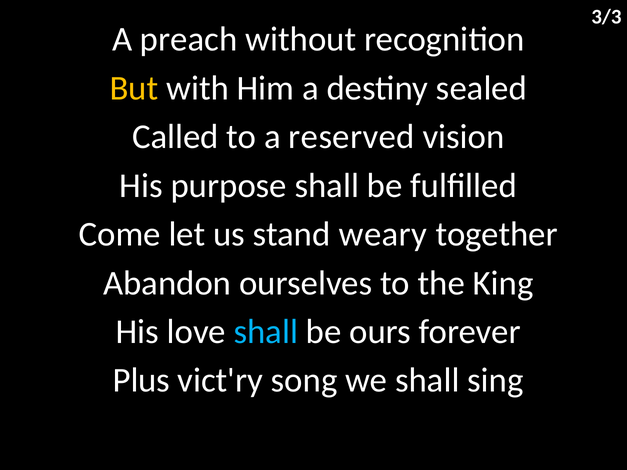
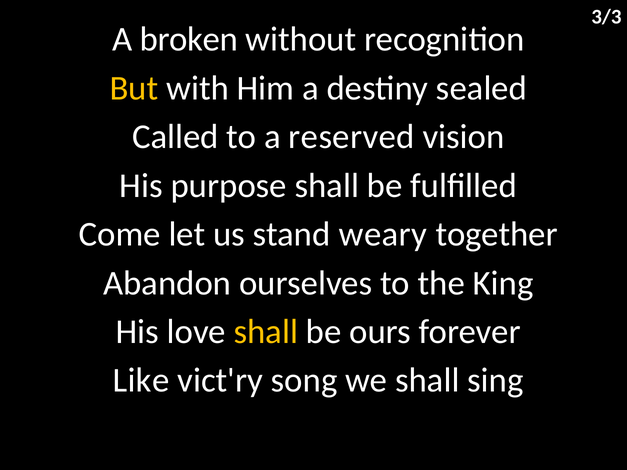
preach: preach -> broken
shall at (266, 332) colour: light blue -> yellow
Plus: Plus -> Like
